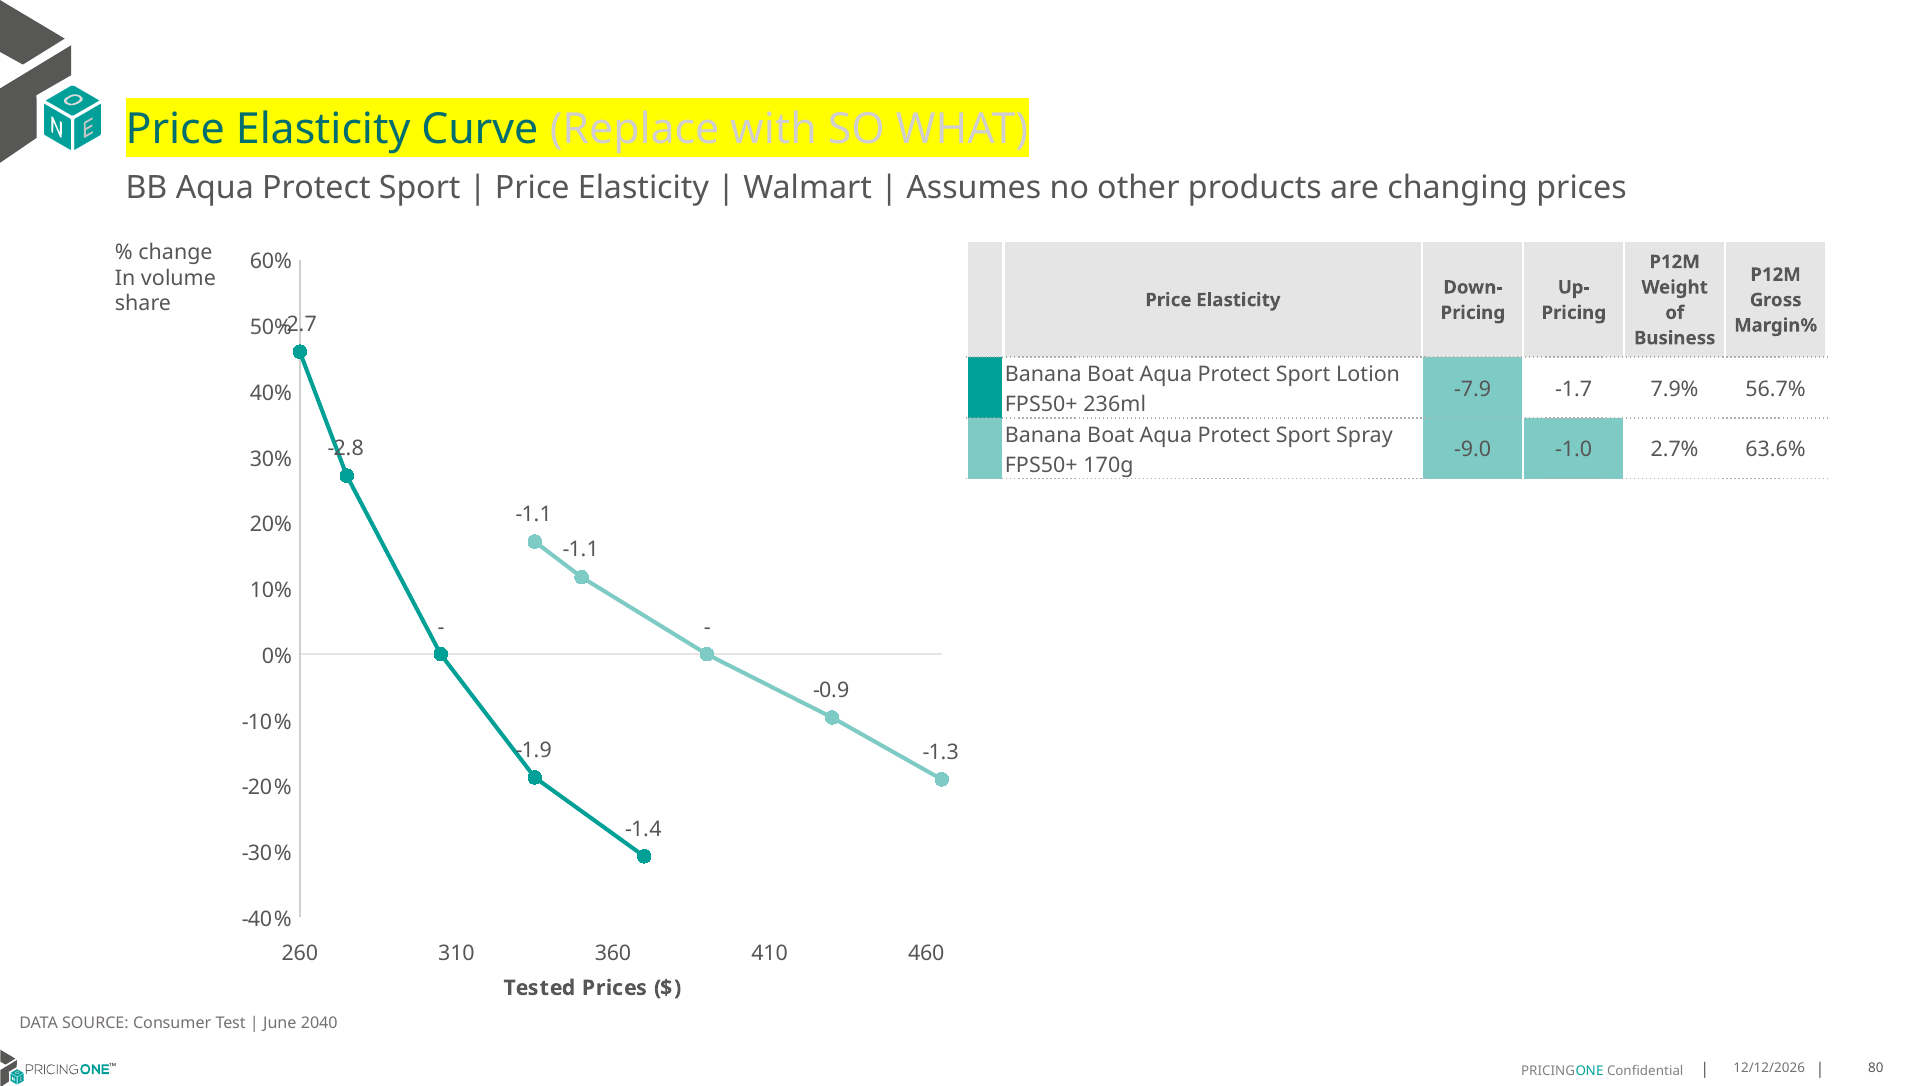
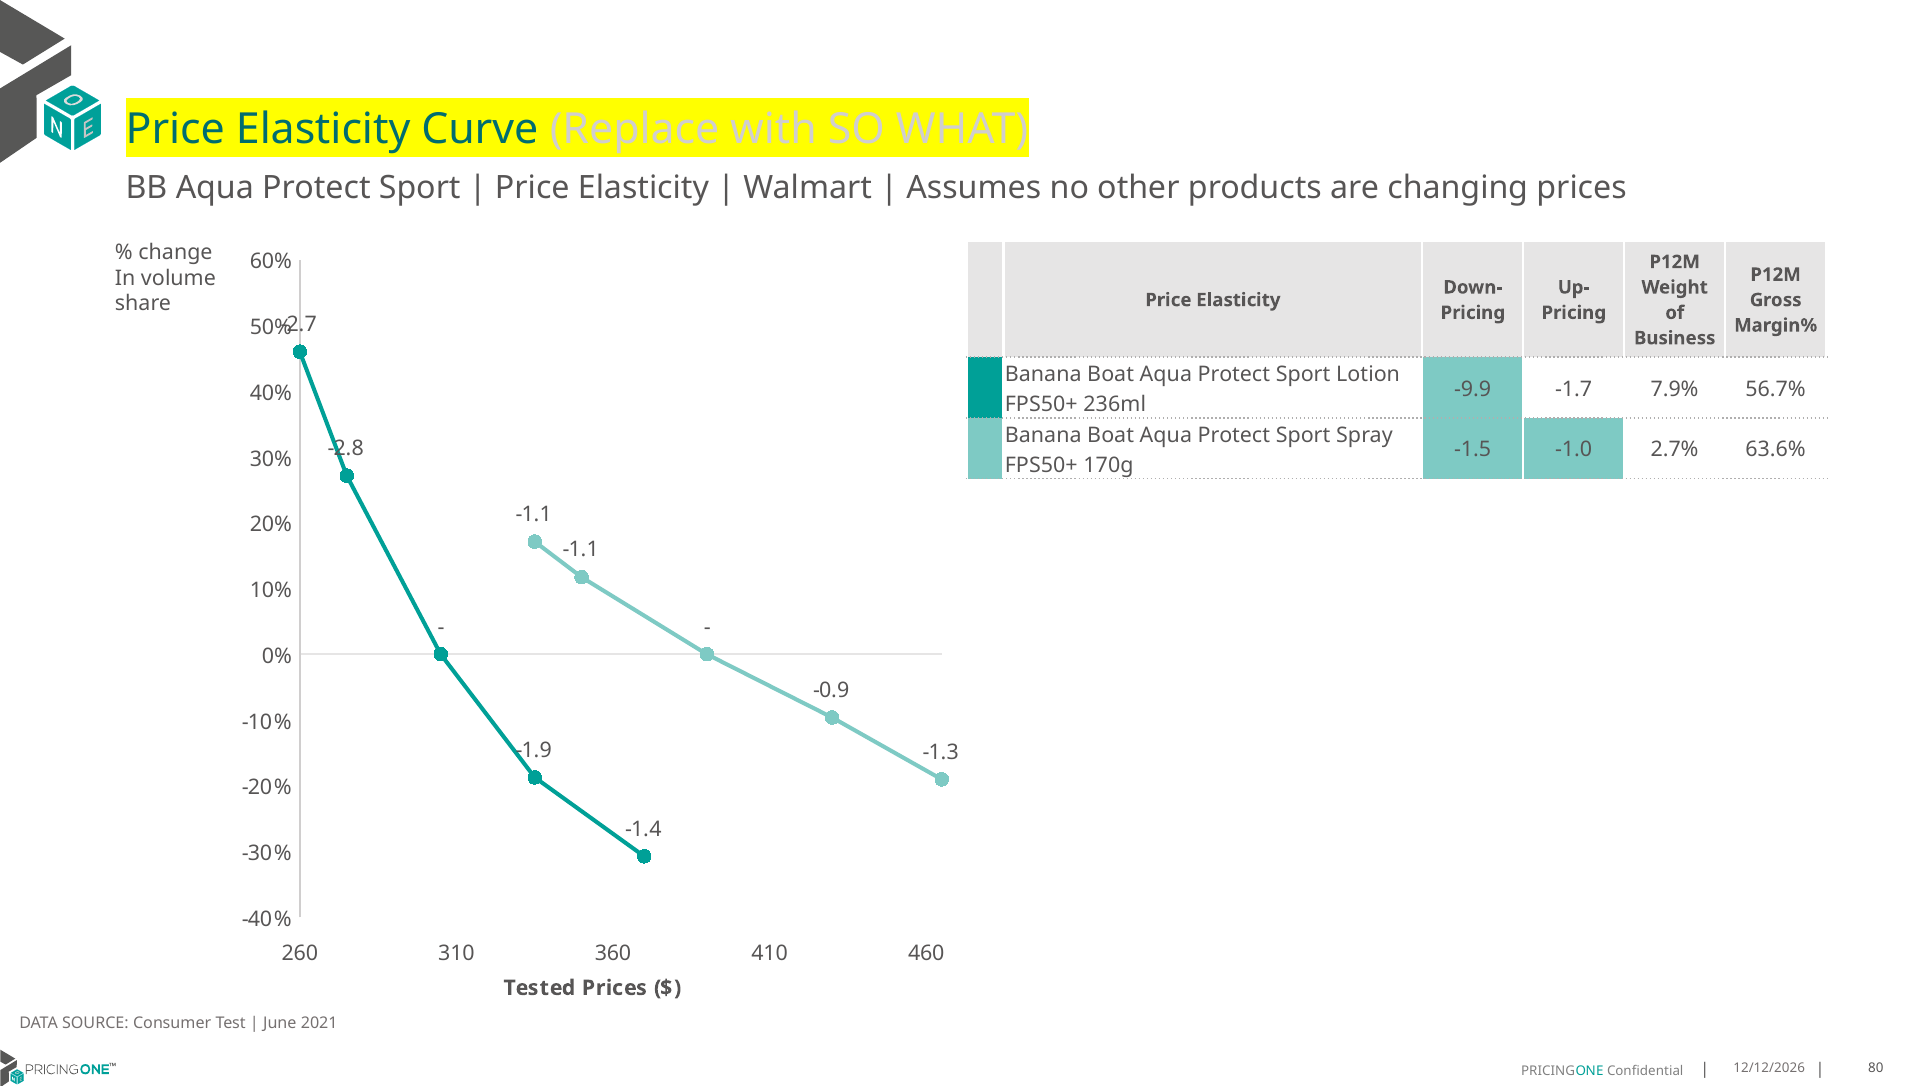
-7.9: -7.9 -> -9.9
-9.0: -9.0 -> -1.5
2040: 2040 -> 2021
